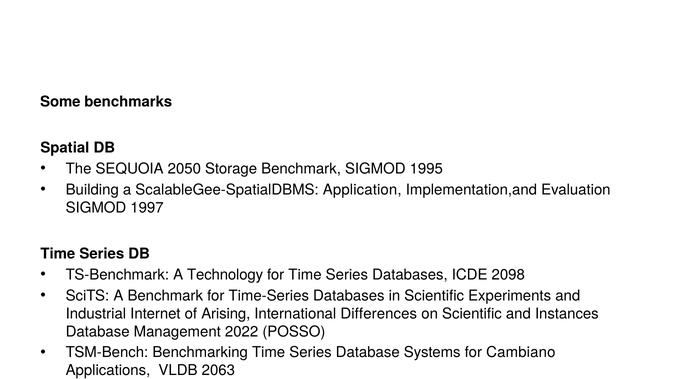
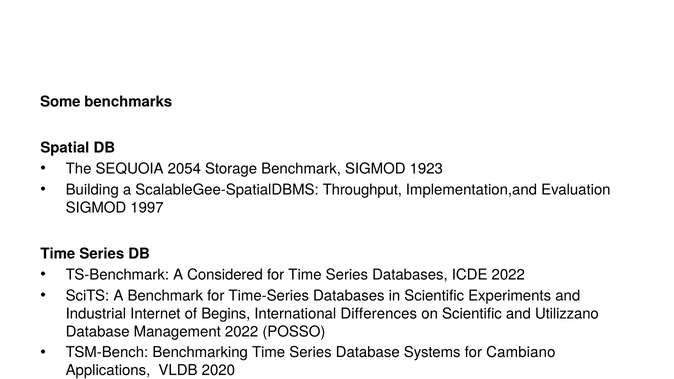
2050: 2050 -> 2054
1995: 1995 -> 1923
Application: Application -> Throughput
Technology: Technology -> Considered
ICDE 2098: 2098 -> 2022
Arising: Arising -> Begins
Instances: Instances -> Utilizzano
2063: 2063 -> 2020
